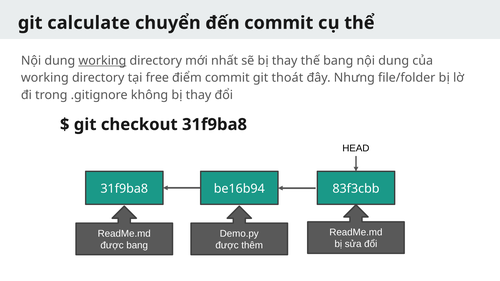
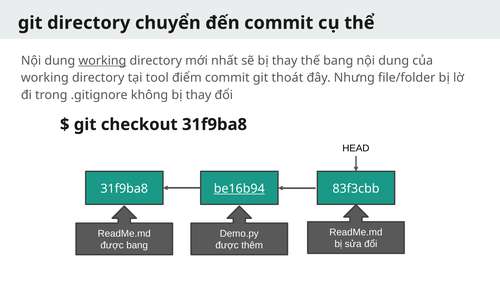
git calculate: calculate -> directory
free: free -> tool
be16b94 underline: none -> present
